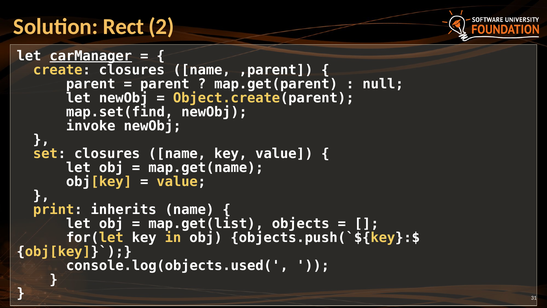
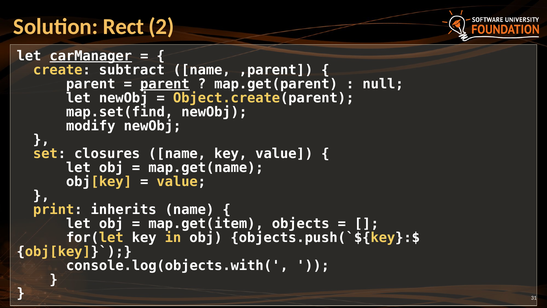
create closures: closures -> subtract
parent at (165, 84) underline: none -> present
invoke: invoke -> modify
map.get(list: map.get(list -> map.get(item
console.log(objects.used(: console.log(objects.used( -> console.log(objects.with(
